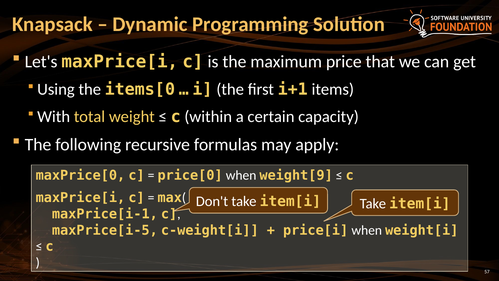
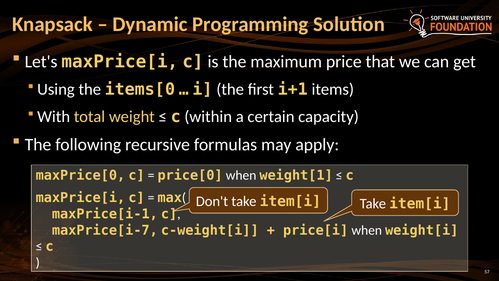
weight[9: weight[9 -> weight[1
maxPrice[i-5: maxPrice[i-5 -> maxPrice[i-7
